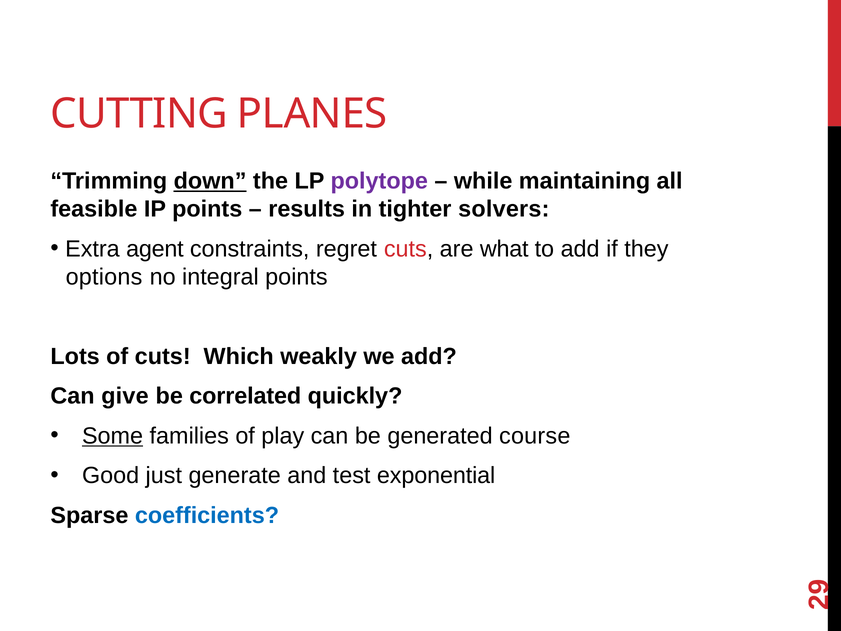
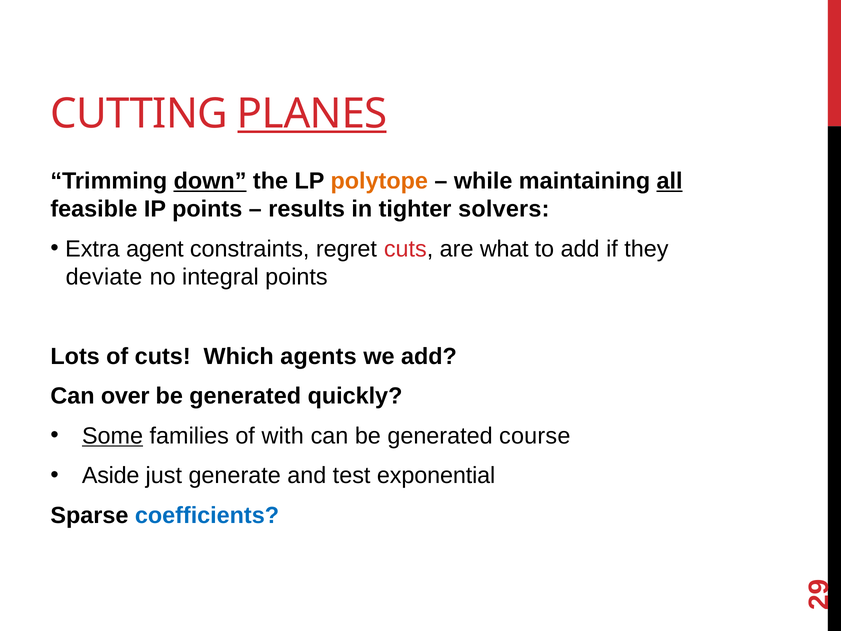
PLANES underline: none -> present
polytope colour: purple -> orange
all underline: none -> present
options: options -> deviate
weakly: weakly -> agents
give: give -> over
correlated at (245, 396): correlated -> generated
play: play -> with
Good: Good -> Aside
